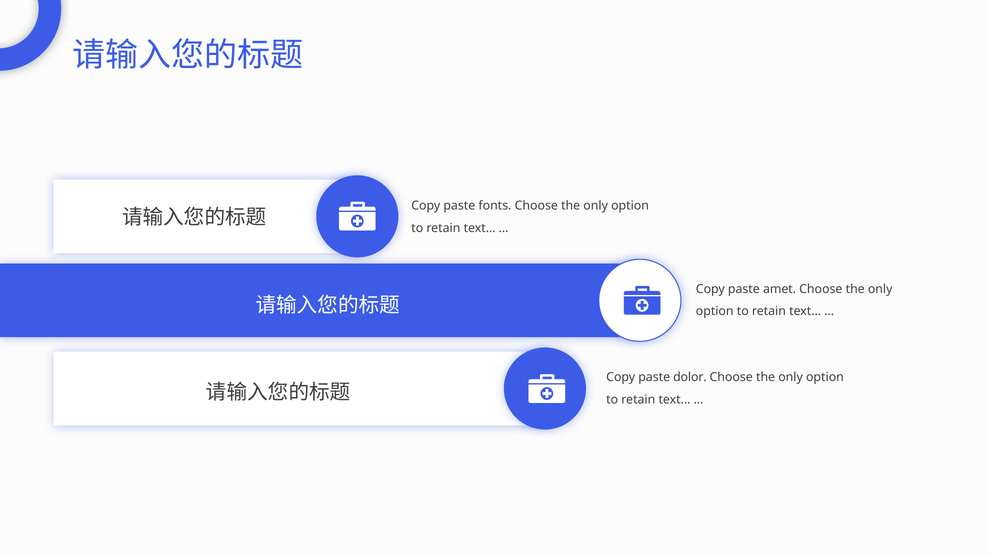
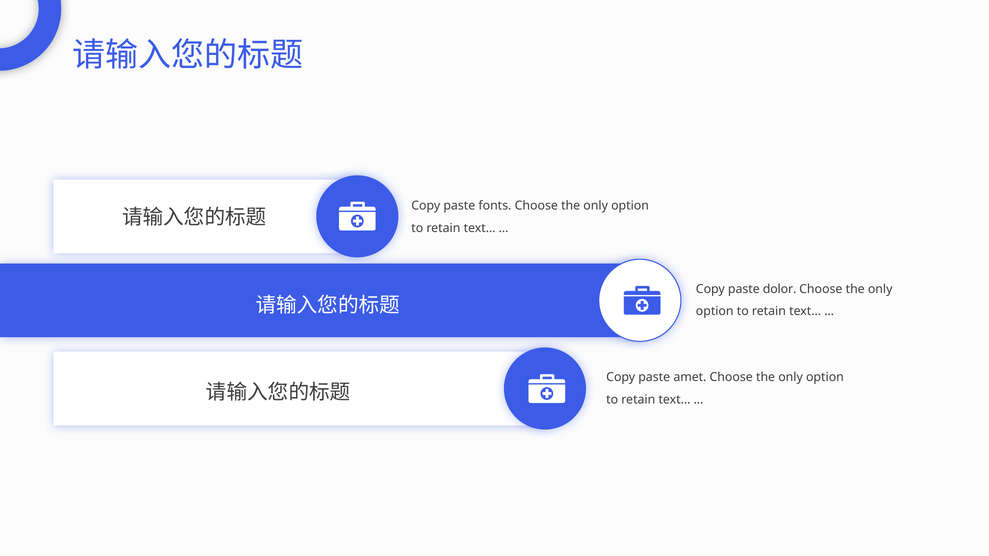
amet: amet -> dolor
dolor: dolor -> amet
